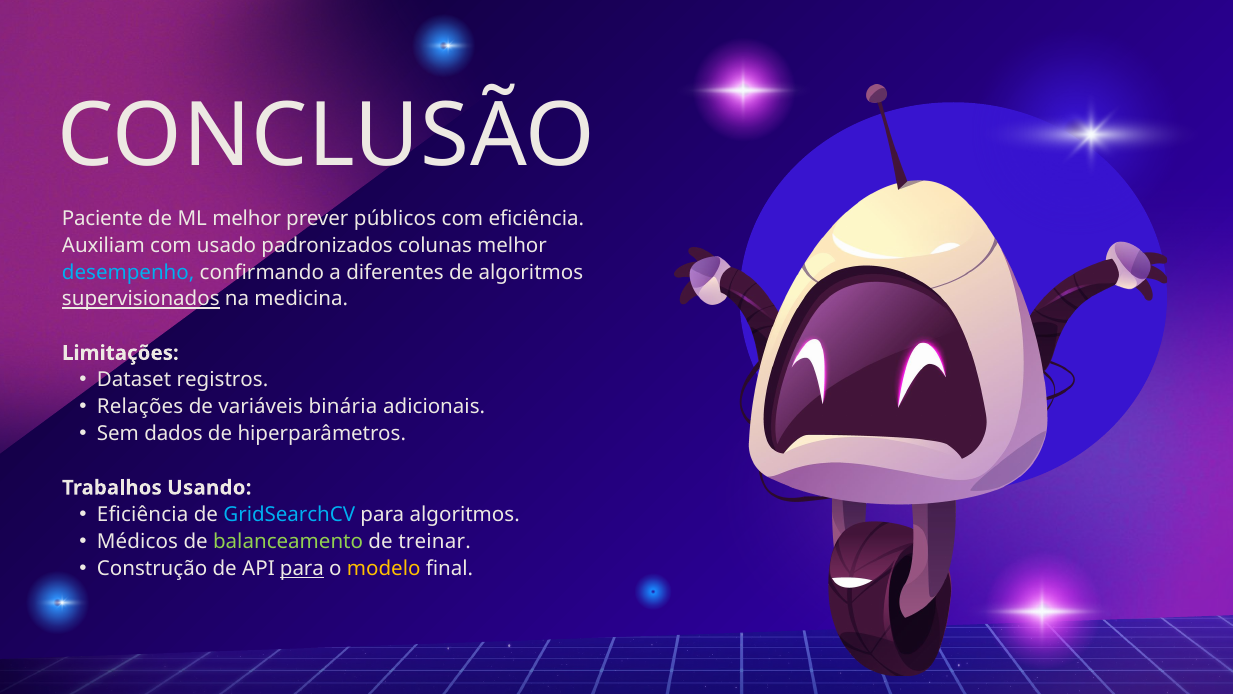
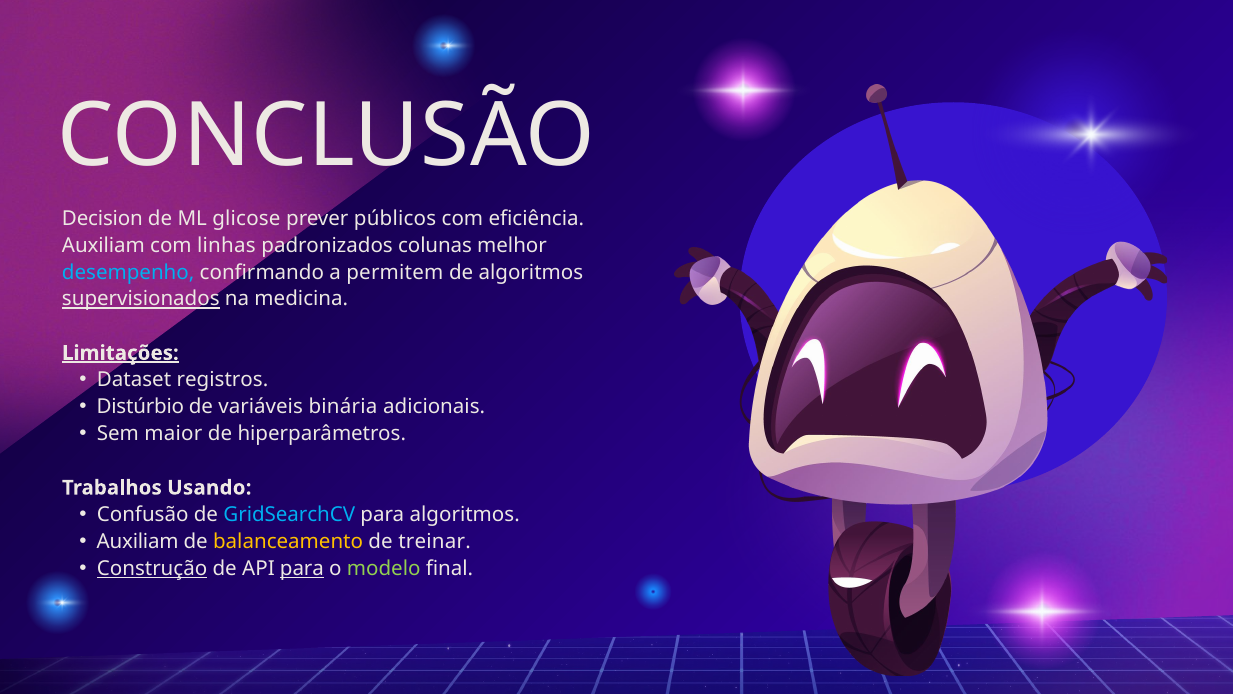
Paciente: Paciente -> Decision
ML melhor: melhor -> glicose
usado: usado -> linhas
diferentes: diferentes -> permitem
Limitações underline: none -> present
Relações: Relações -> Distúrbio
dados: dados -> maior
Eficiência at (143, 514): Eficiência -> Confusão
Médicos at (137, 541): Médicos -> Auxiliam
balanceamento colour: light green -> yellow
Construção underline: none -> present
modelo colour: yellow -> light green
